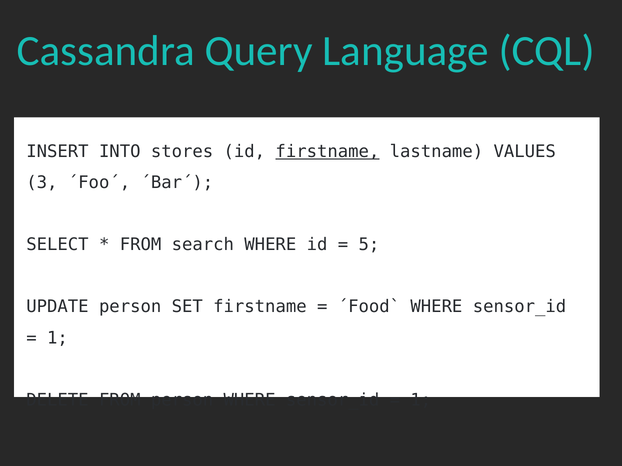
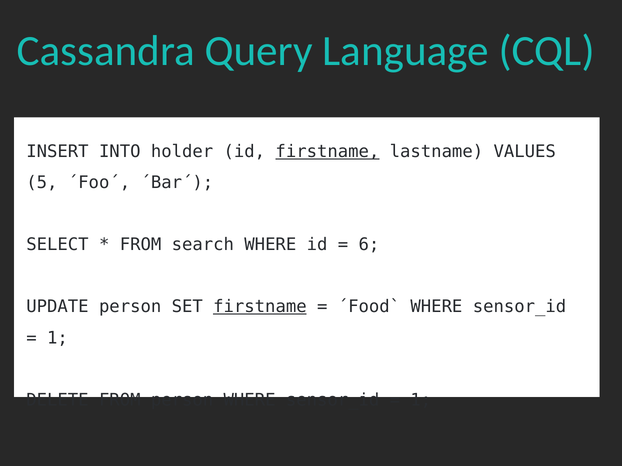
stores: stores -> holder
3: 3 -> 5
5: 5 -> 6
firstname at (260, 307) underline: none -> present
